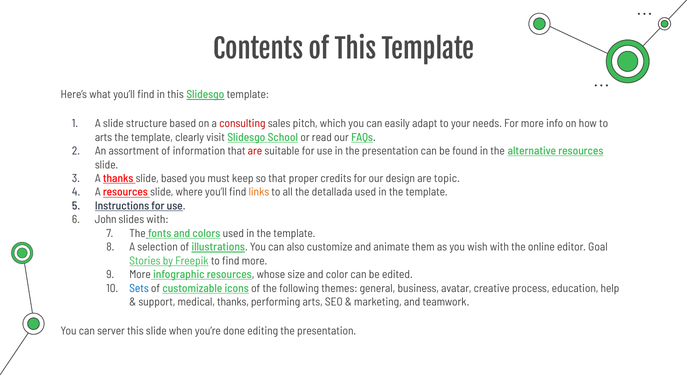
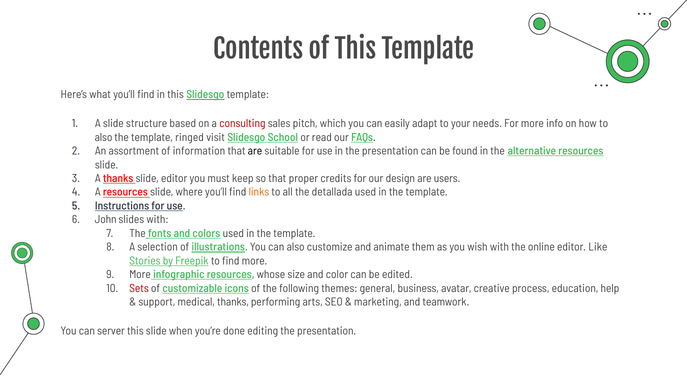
arts at (104, 137): arts -> also
clearly: clearly -> ringed
are at (255, 151) colour: red -> black
slide based: based -> editor
topic: topic -> users
Goal: Goal -> Like
Sets colour: blue -> red
